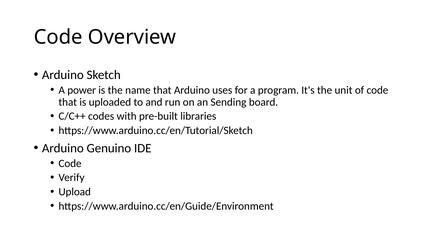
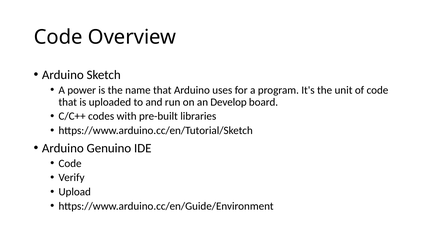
Sending: Sending -> Develop
